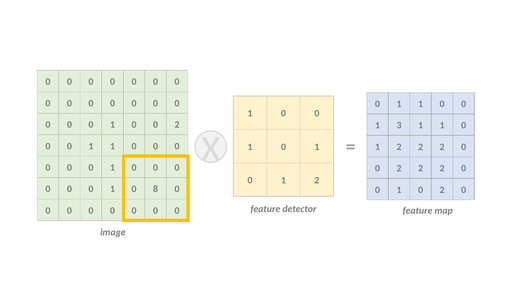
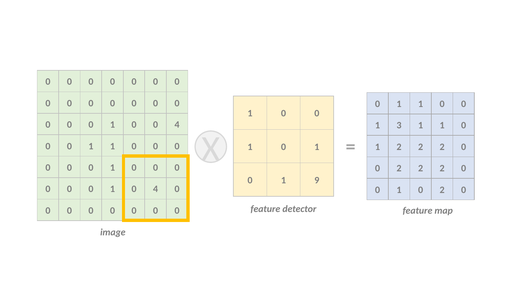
1 0 0 2: 2 -> 4
2 at (317, 181): 2 -> 9
1 0 8: 8 -> 4
